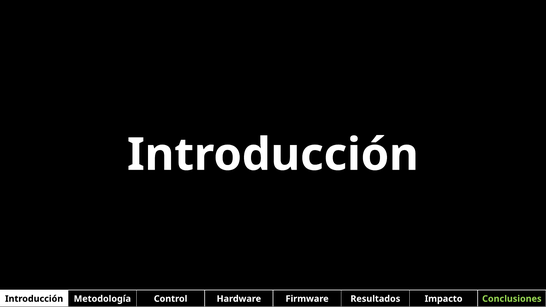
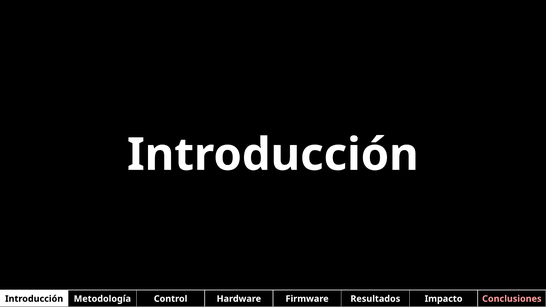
Conclusiones colour: light green -> pink
